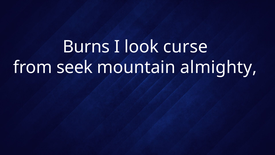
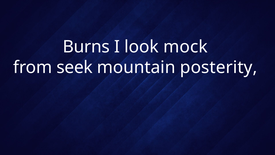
curse: curse -> mock
almighty: almighty -> posterity
